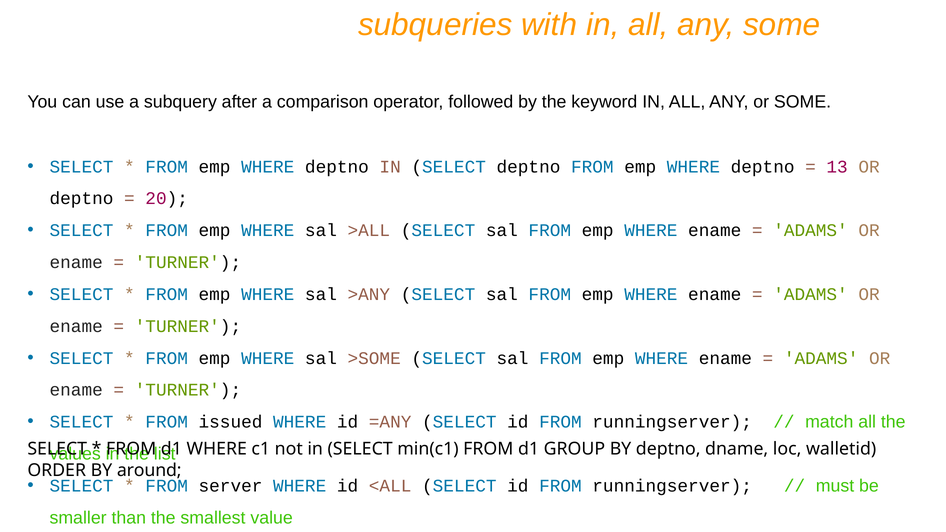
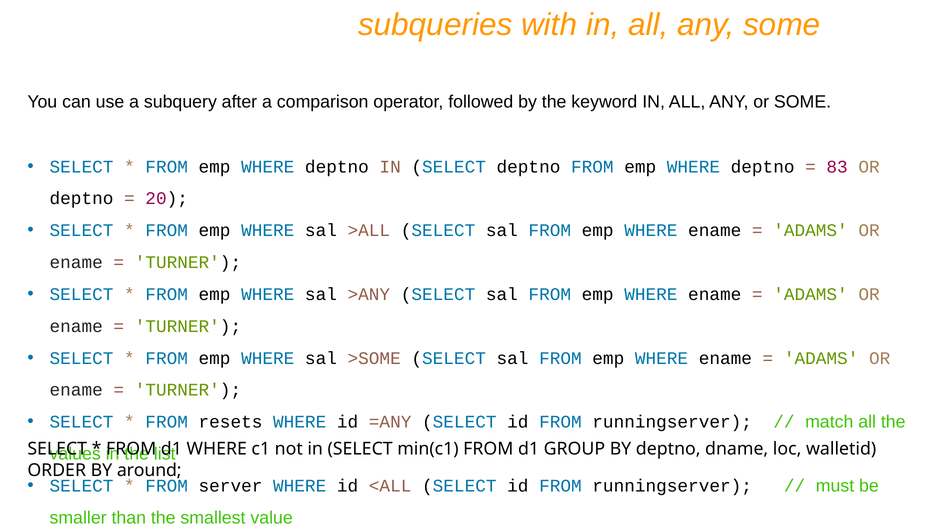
13: 13 -> 83
issued: issued -> resets
